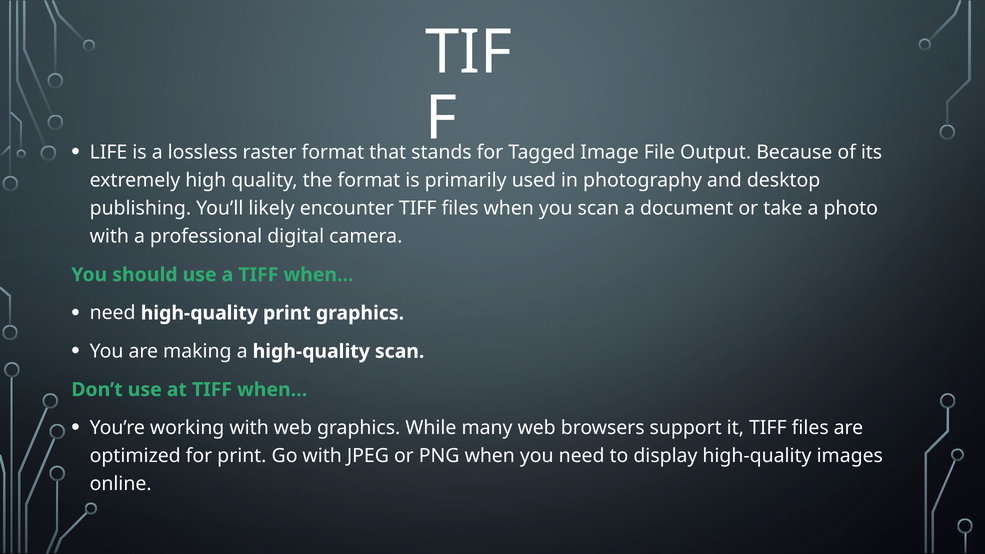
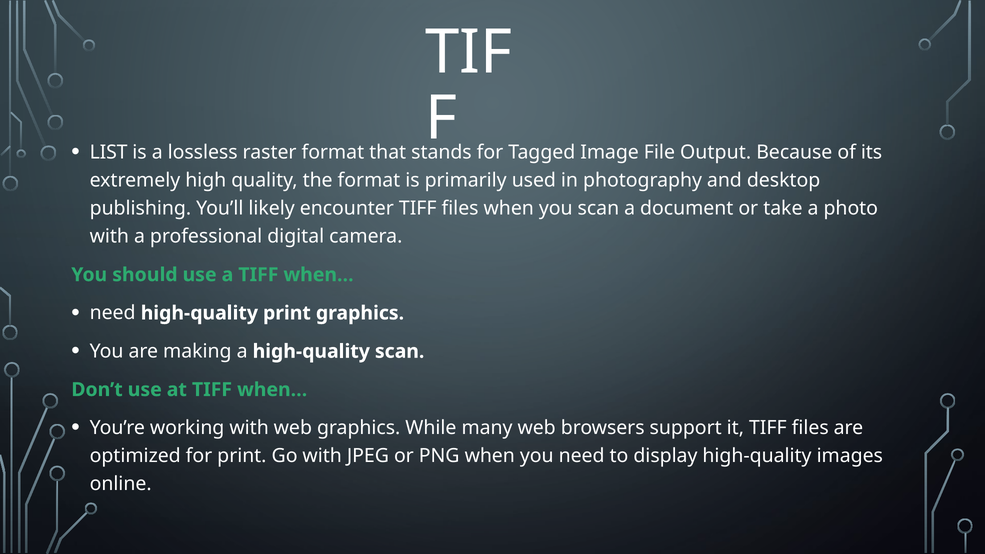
LIFE: LIFE -> LIST
